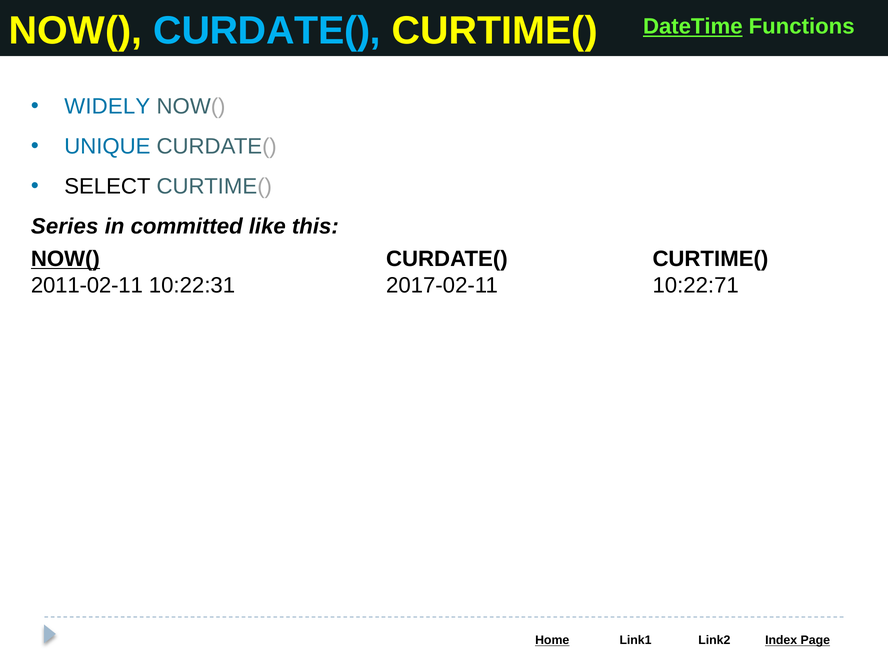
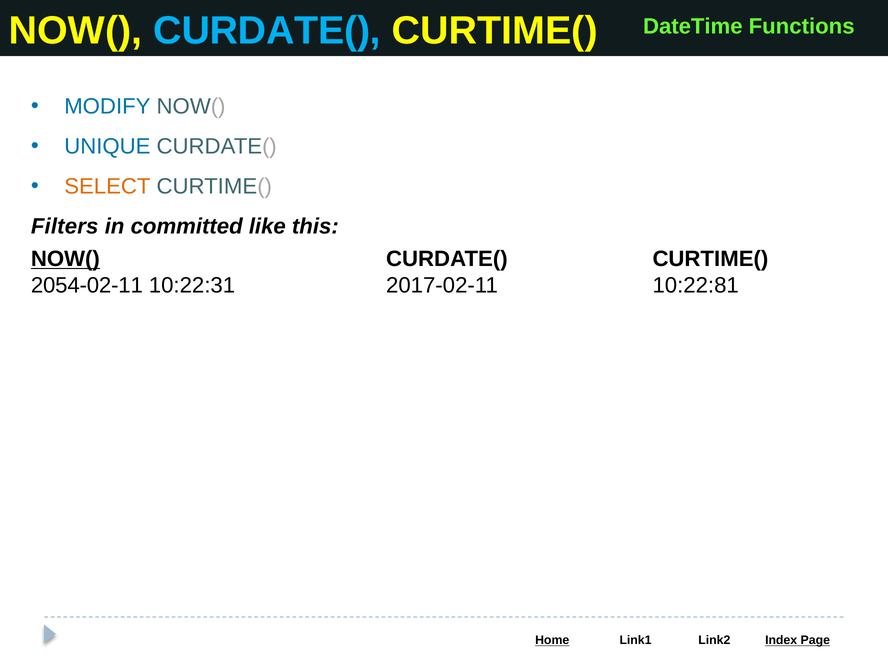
DateTime underline: present -> none
WIDELY: WIDELY -> MODIFY
SELECT colour: black -> orange
Series: Series -> Filters
2011-02-11: 2011-02-11 -> 2054-02-11
10:22:71: 10:22:71 -> 10:22:81
